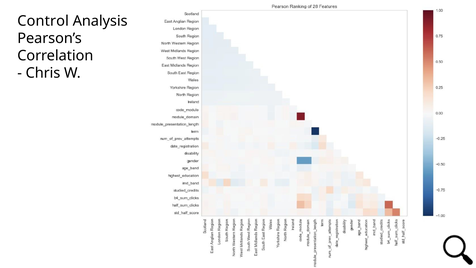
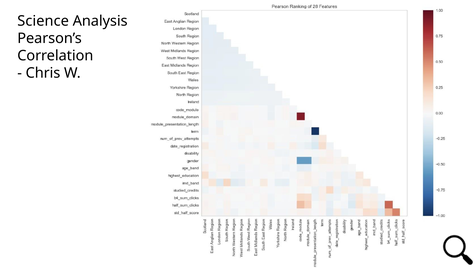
Control: Control -> Science
